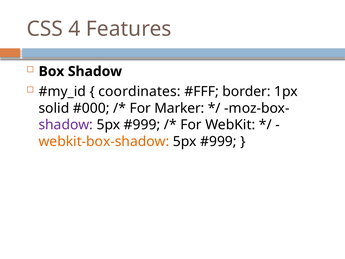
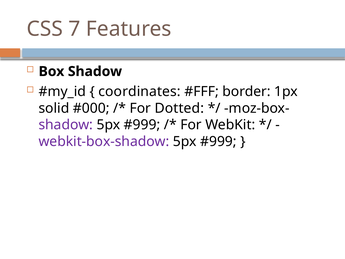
4: 4 -> 7
Marker: Marker -> Dotted
webkit-box-shadow colour: orange -> purple
